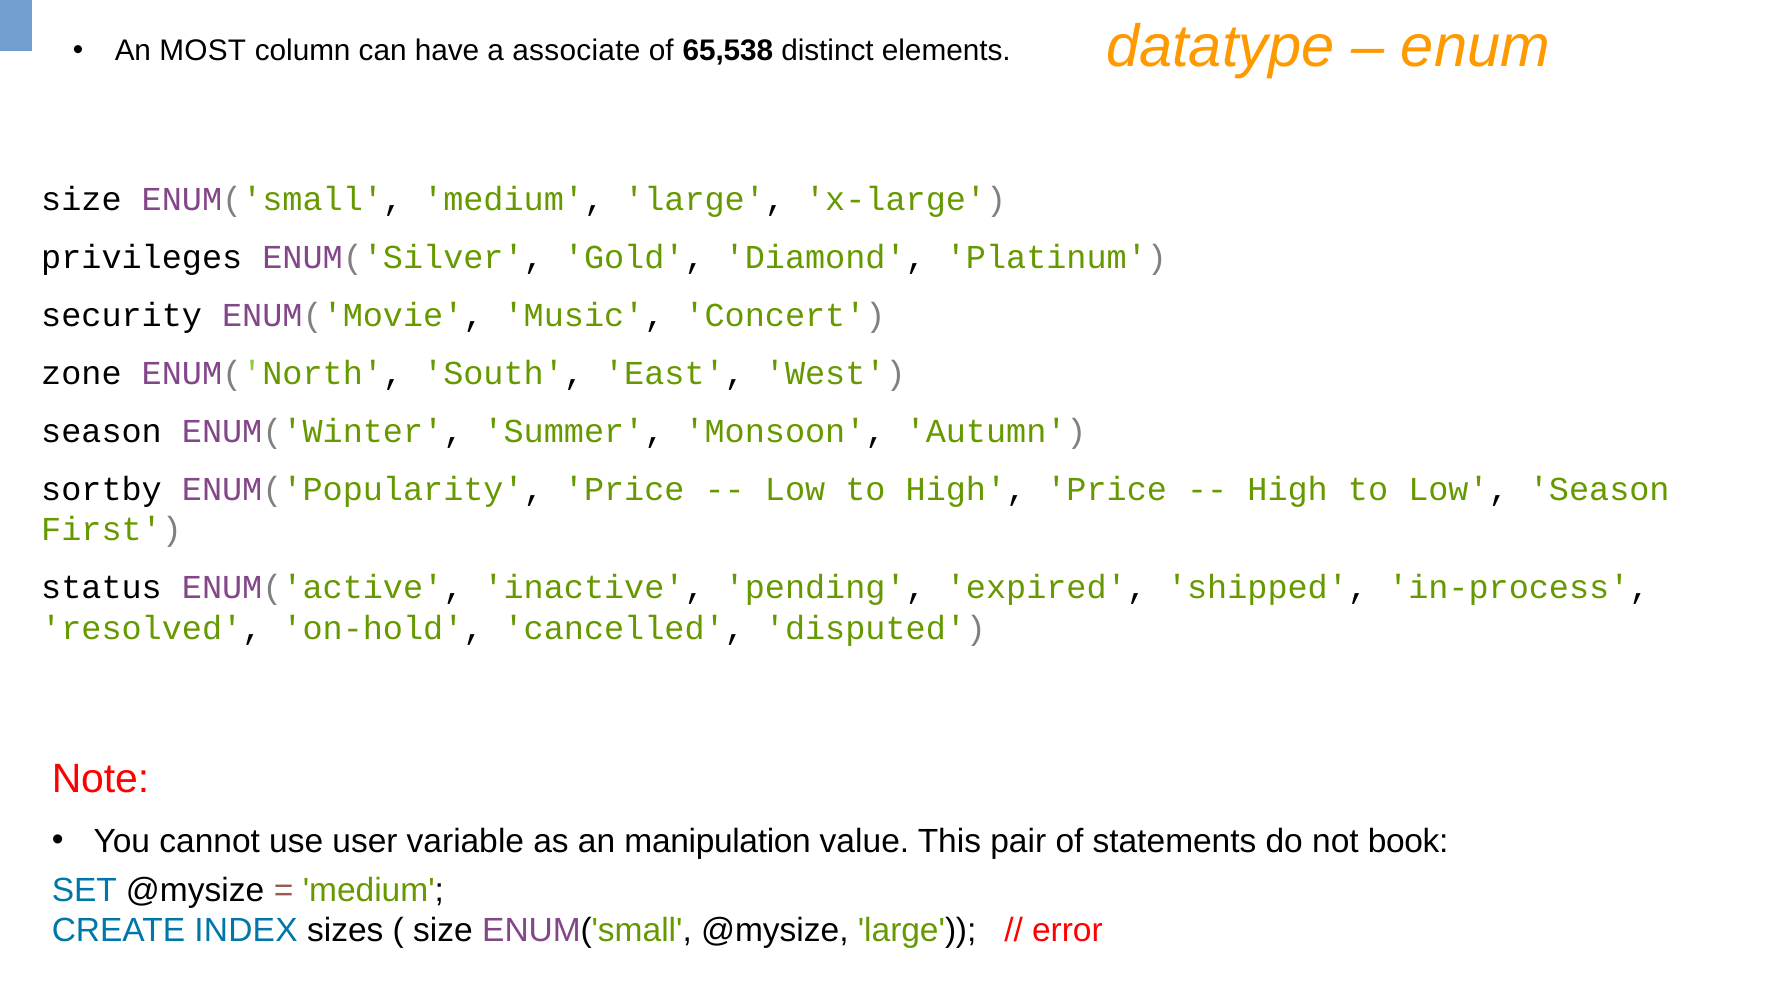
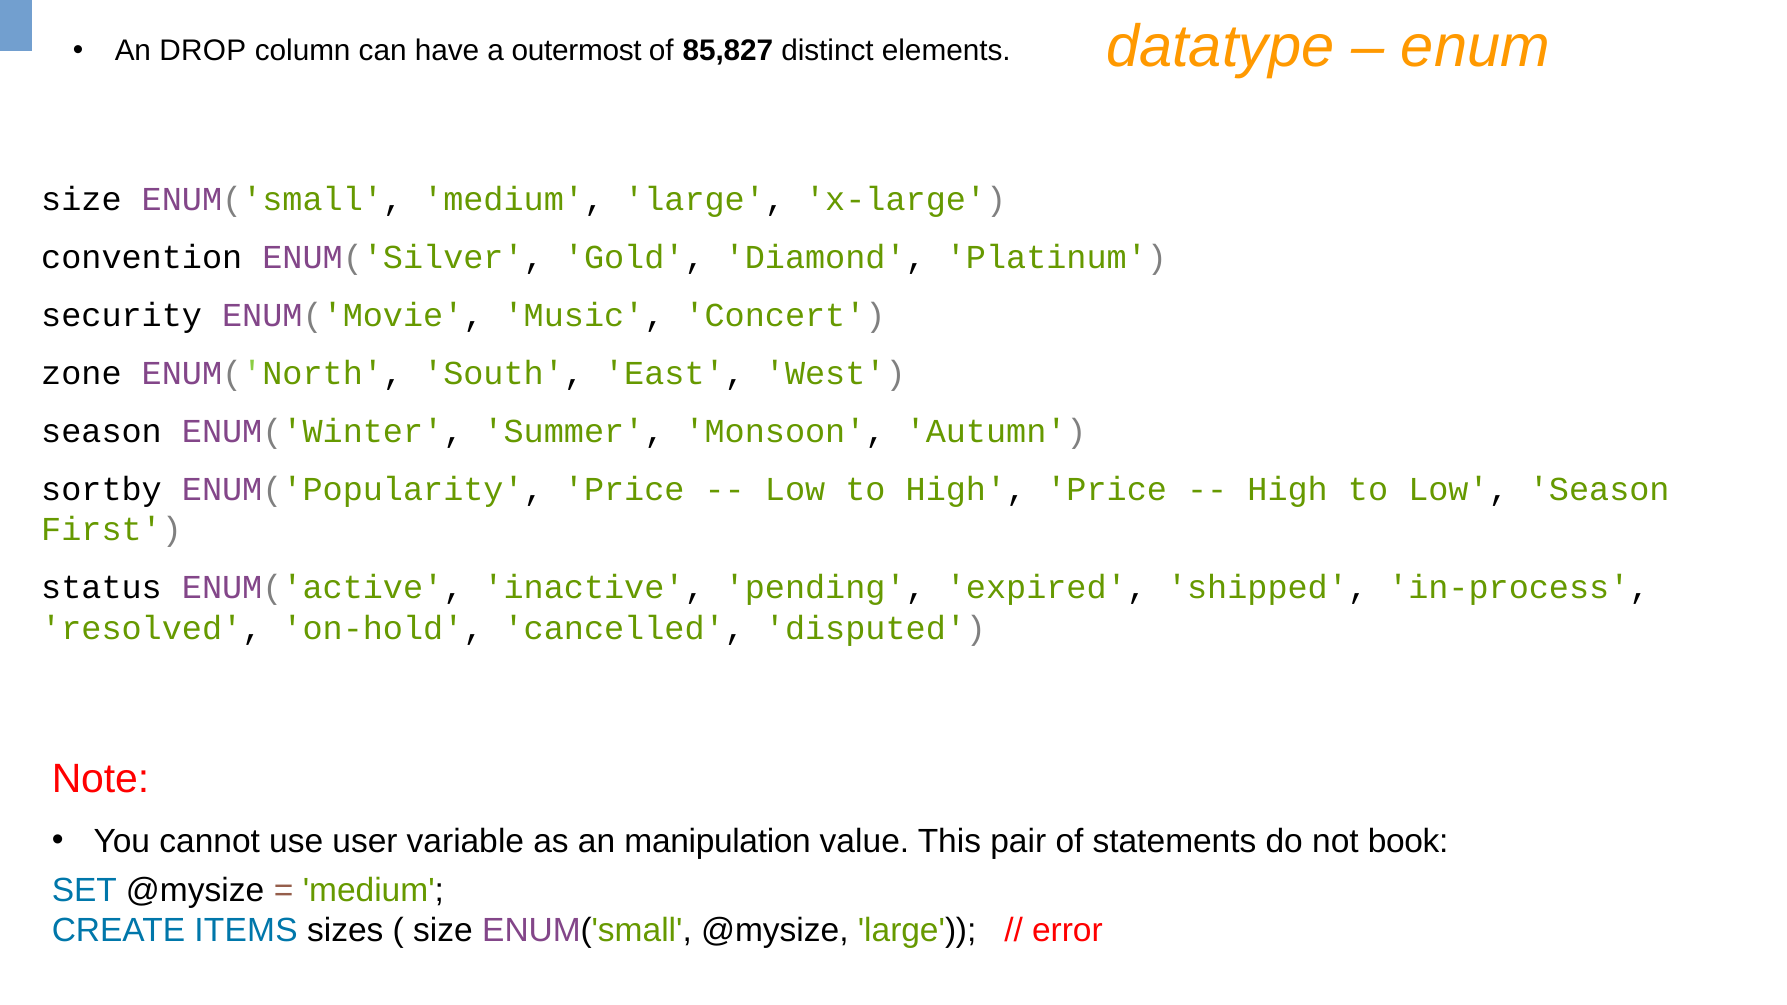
MOST: MOST -> DROP
associate: associate -> outermost
65,538: 65,538 -> 85,827
privileges: privileges -> convention
INDEX: INDEX -> ITEMS
